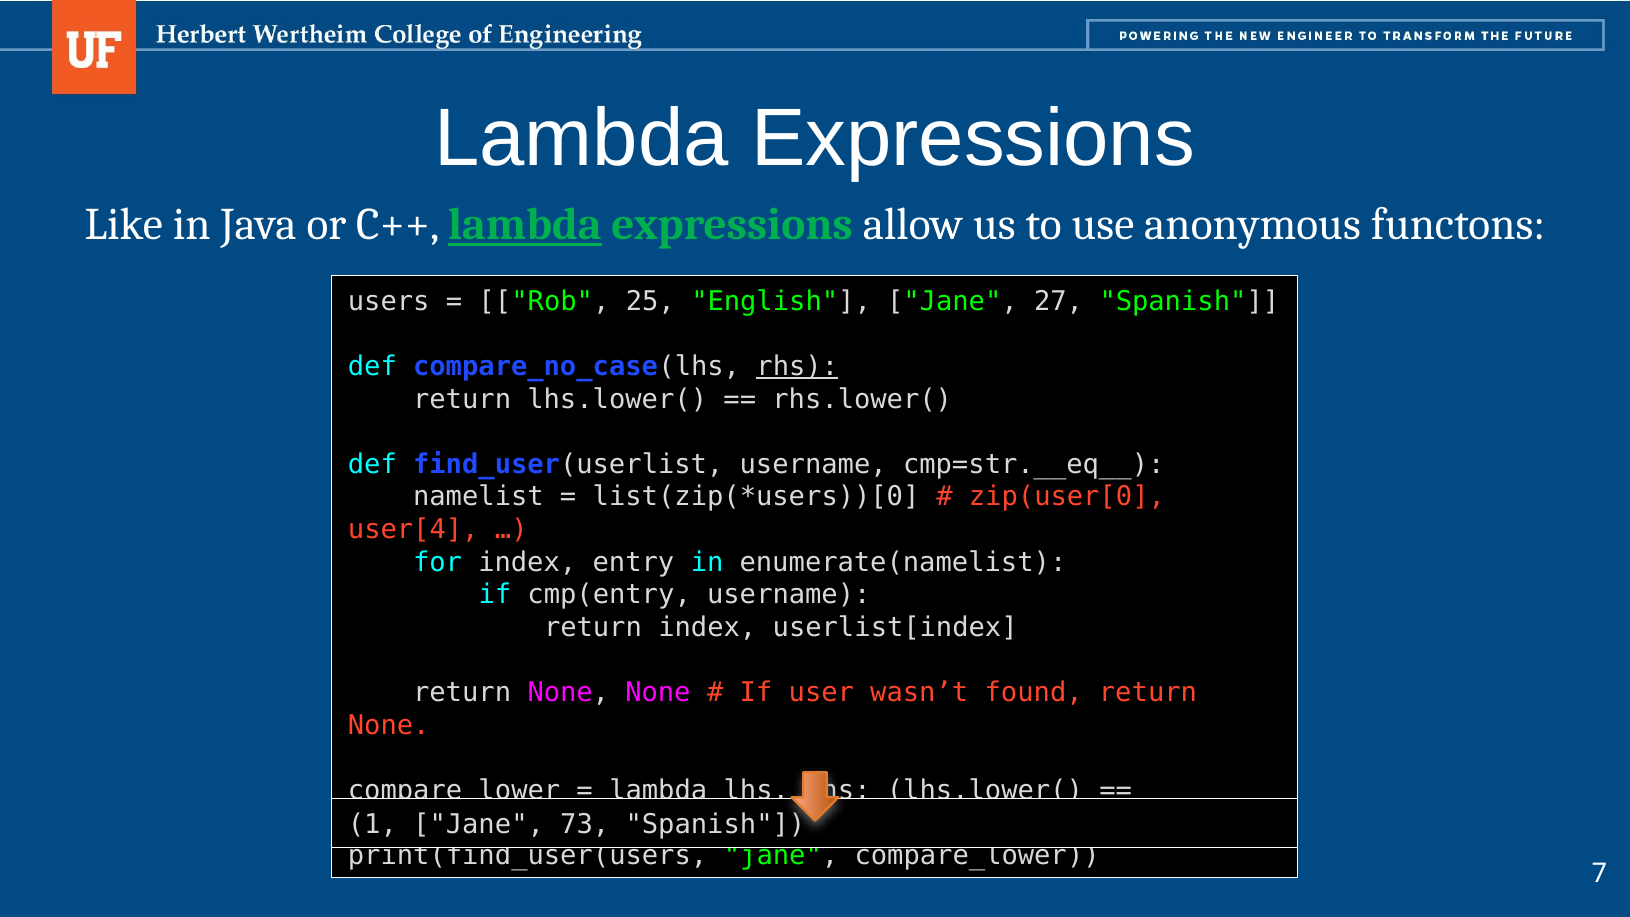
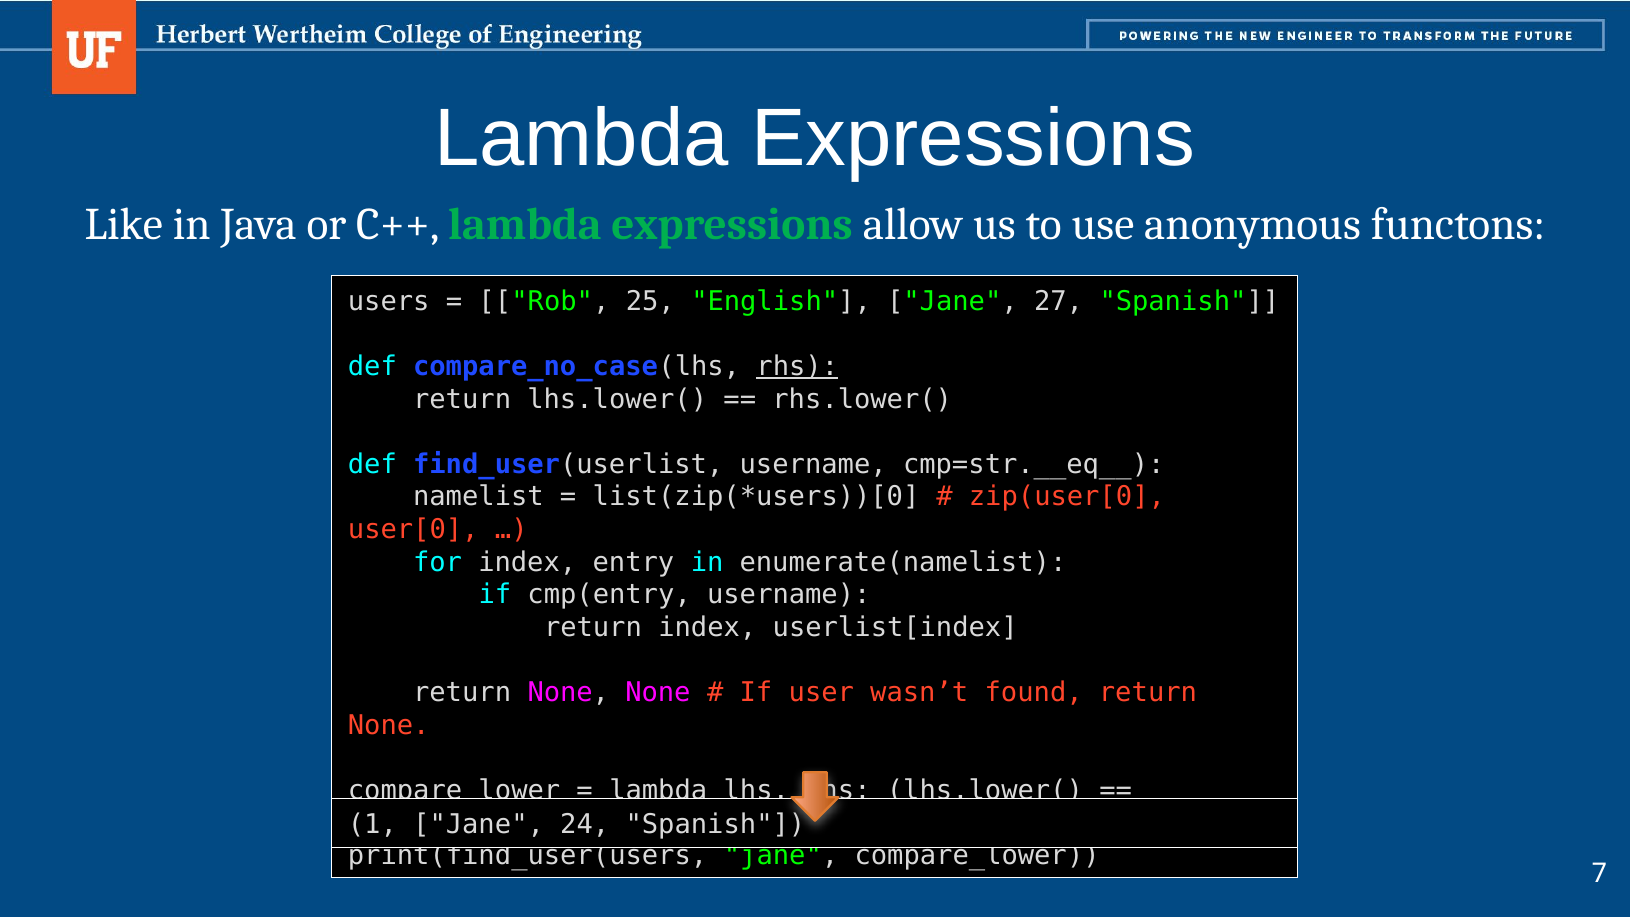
lambda at (525, 225) underline: present -> none
user[4: user[4 -> user[0
73: 73 -> 24
